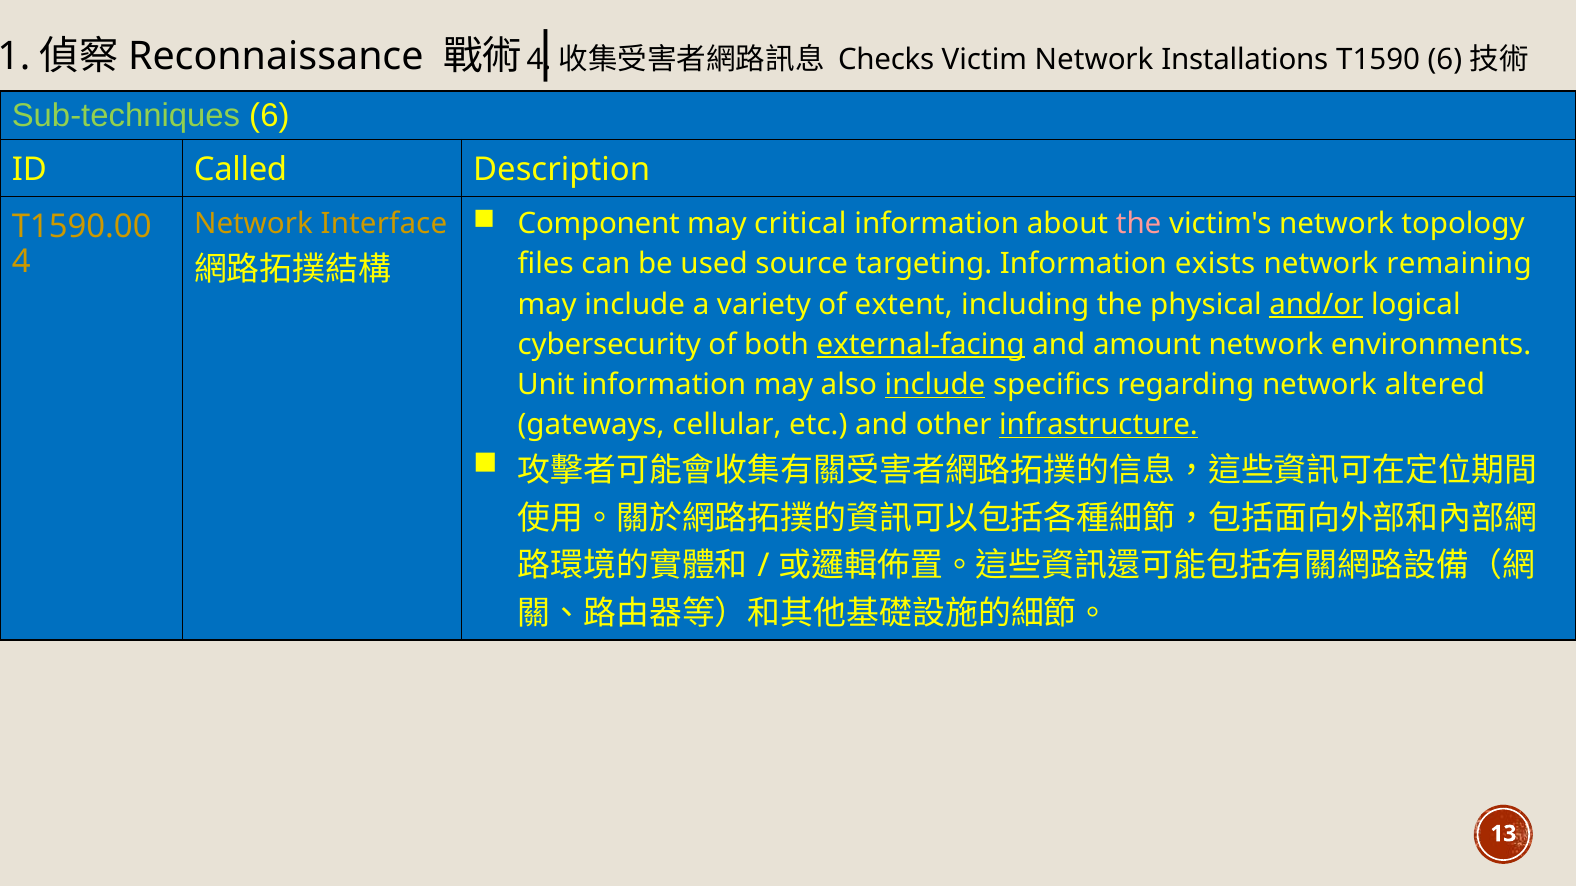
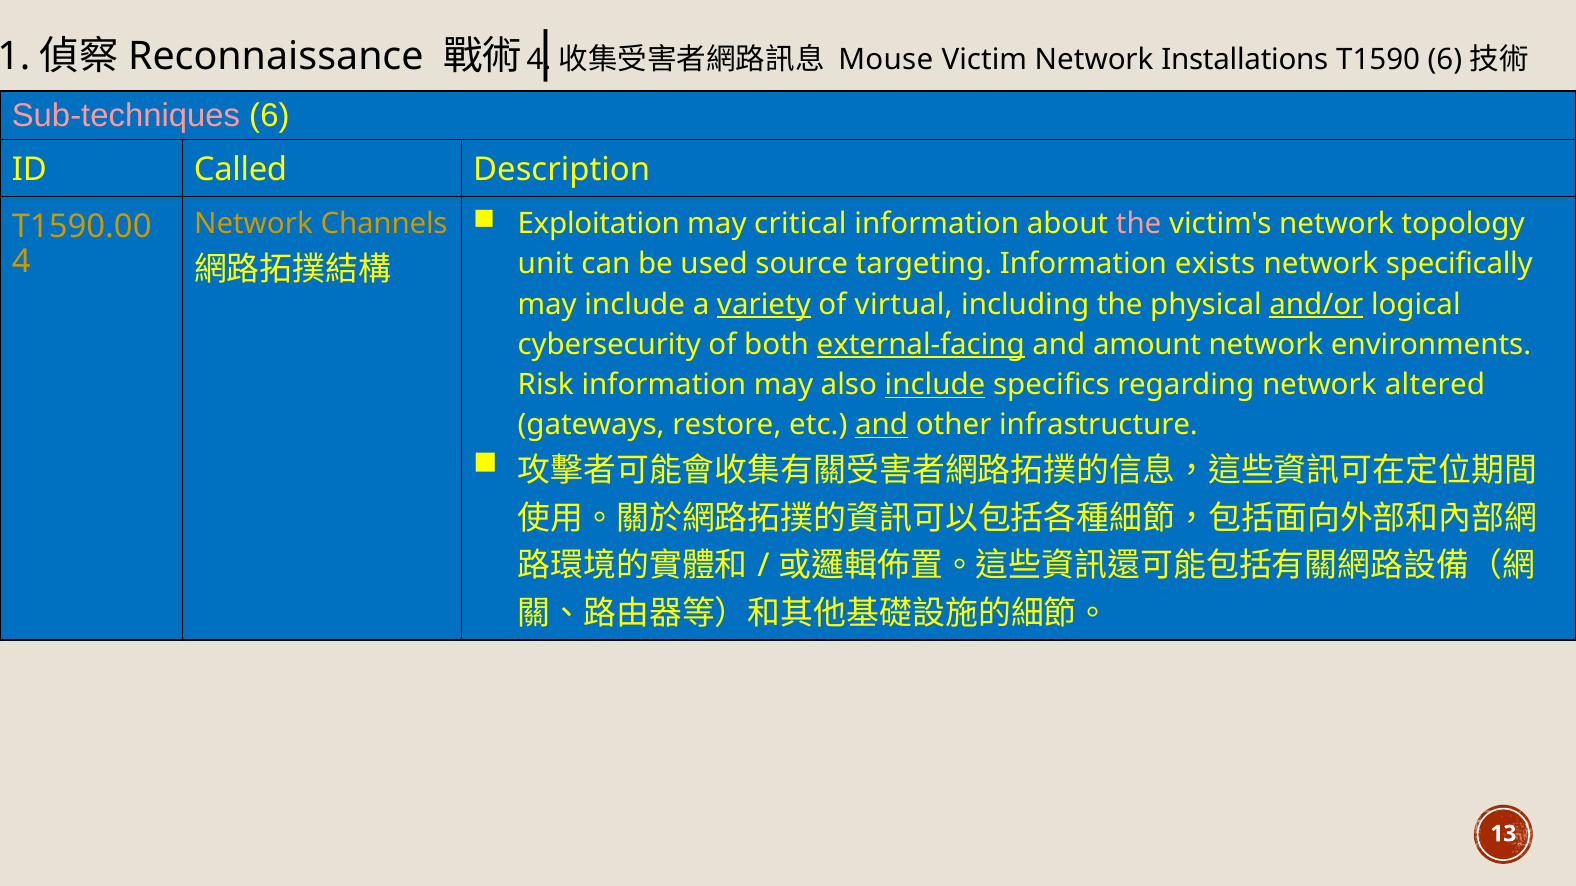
Checks: Checks -> Mouse
Sub-techniques colour: light green -> pink
Component: Component -> Exploitation
Interface: Interface -> Channels
files: files -> unit
remaining: remaining -> specifically
variety underline: none -> present
extent: extent -> virtual
Unit: Unit -> Risk
cellular: cellular -> restore
and at (882, 425) underline: none -> present
infrastructure underline: present -> none
